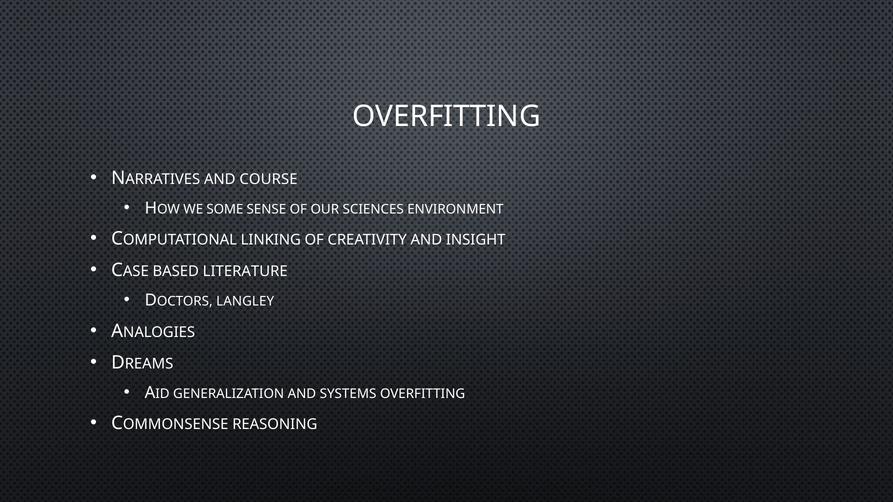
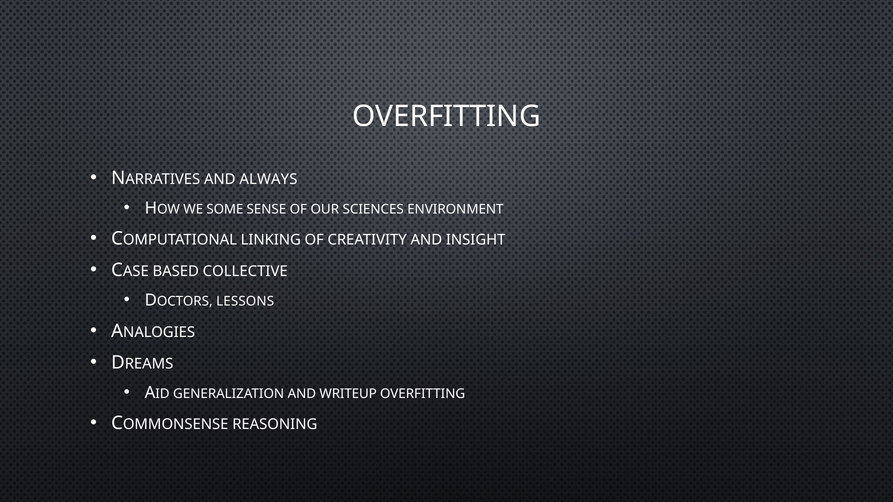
COURSE: COURSE -> ALWAYS
LITERATURE: LITERATURE -> COLLECTIVE
LANGLEY: LANGLEY -> LESSONS
SYSTEMS: SYSTEMS -> WRITEUP
